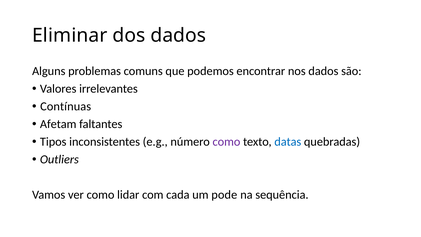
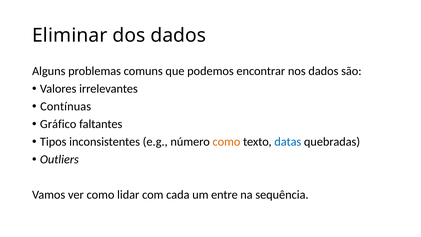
Afetam: Afetam -> Gráfico
como at (226, 142) colour: purple -> orange
pode: pode -> entre
